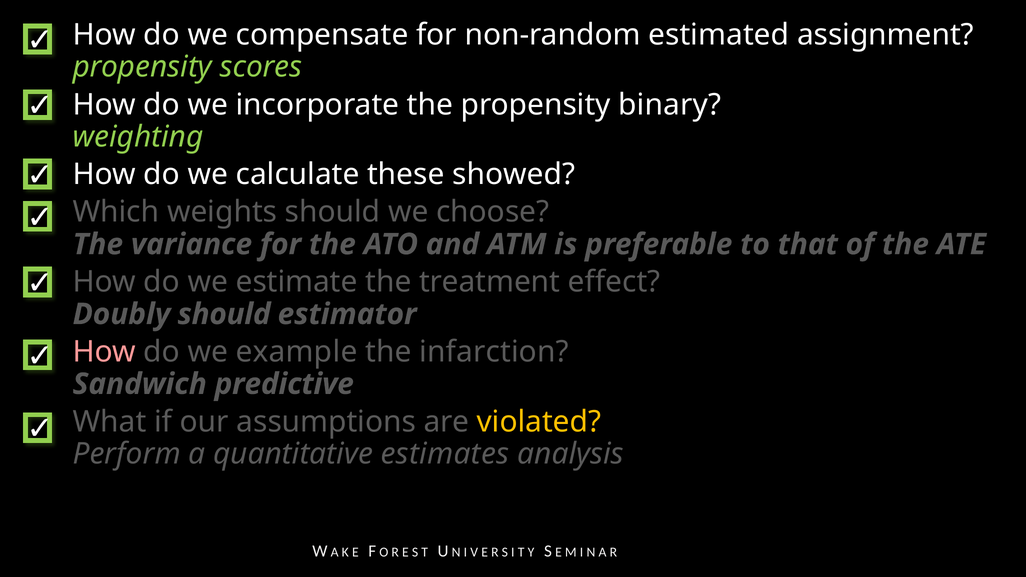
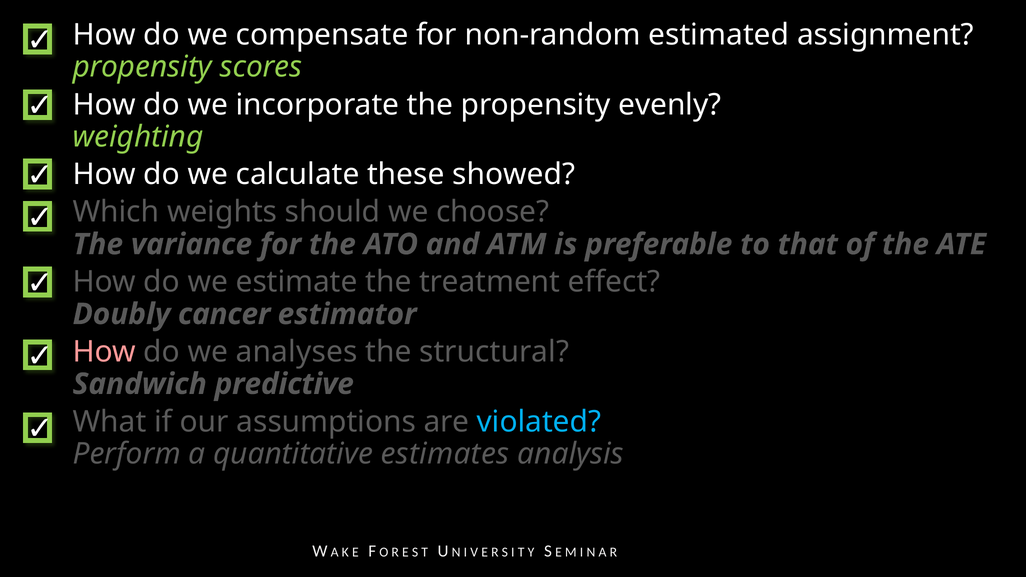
binary: binary -> evenly
Doubly should: should -> cancer
example: example -> analyses
infarction: infarction -> structural
violated colour: yellow -> light blue
